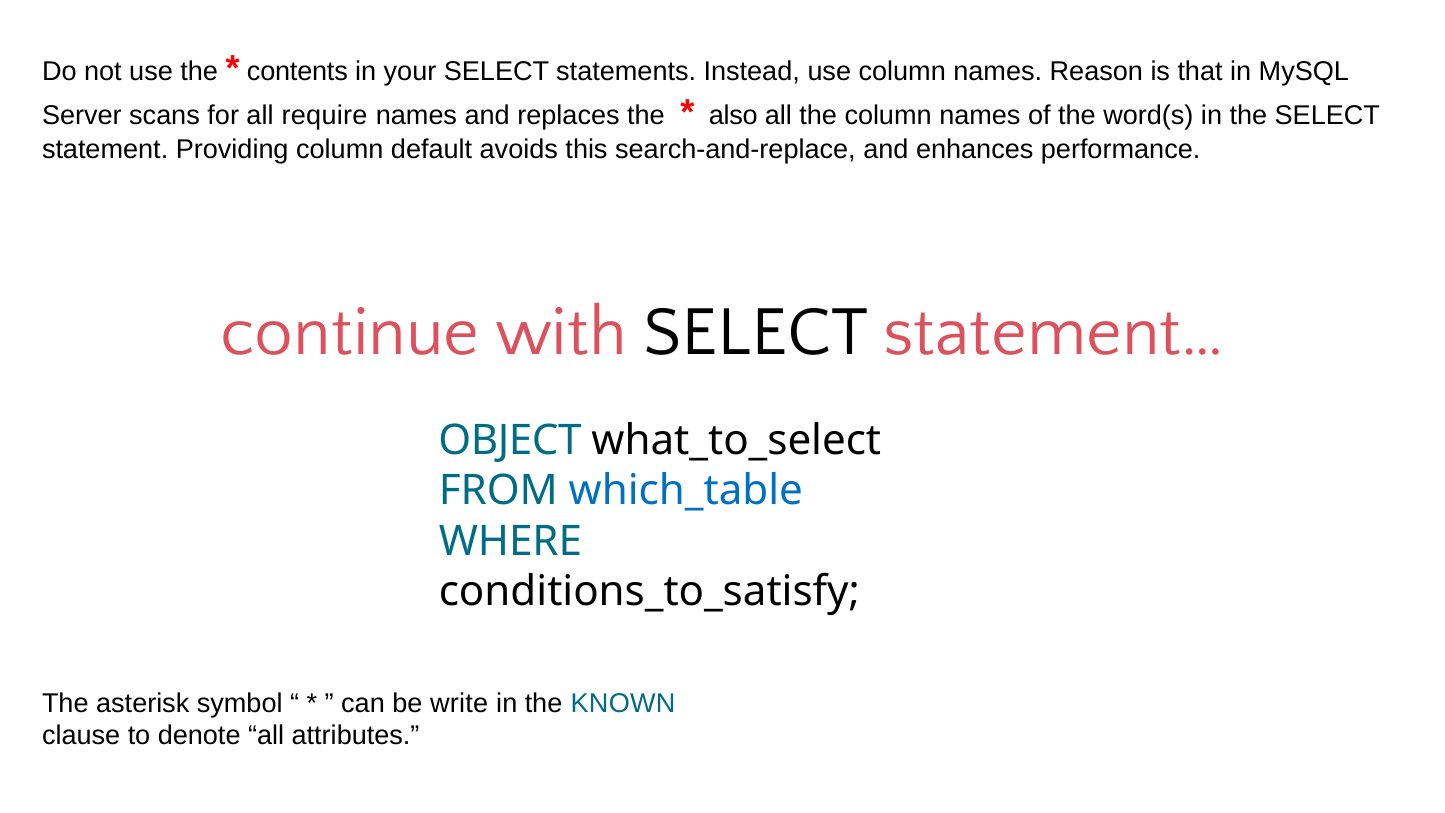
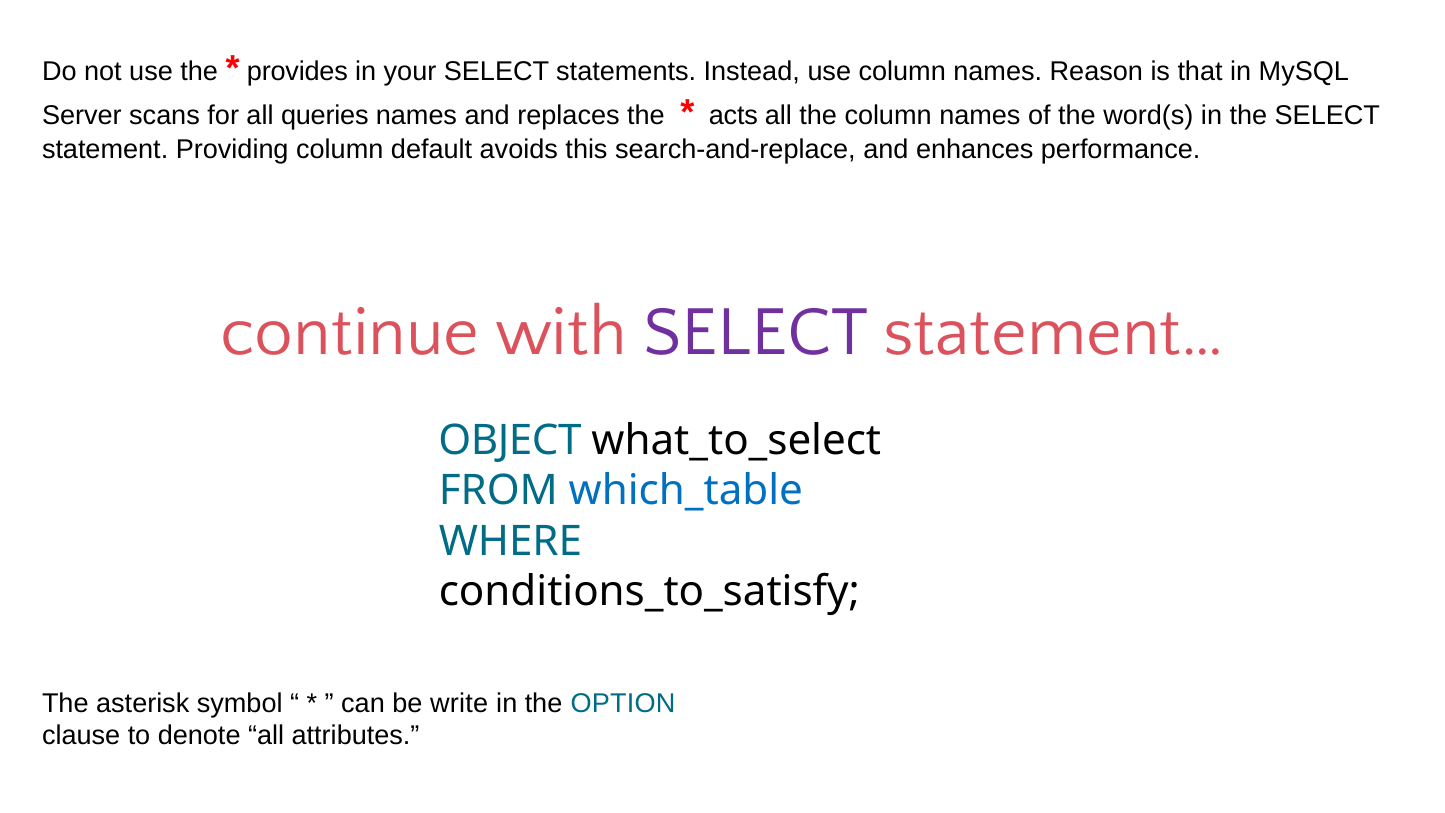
contents: contents -> provides
require: require -> queries
also: also -> acts
SELECT at (756, 332) colour: black -> purple
KNOWN: KNOWN -> OPTION
